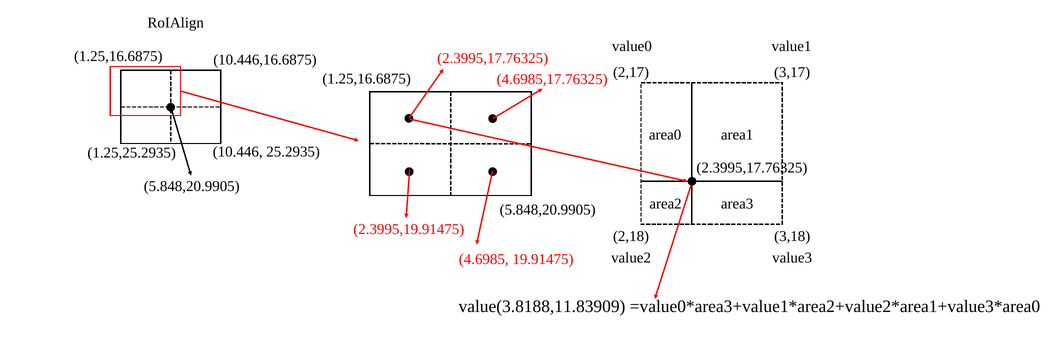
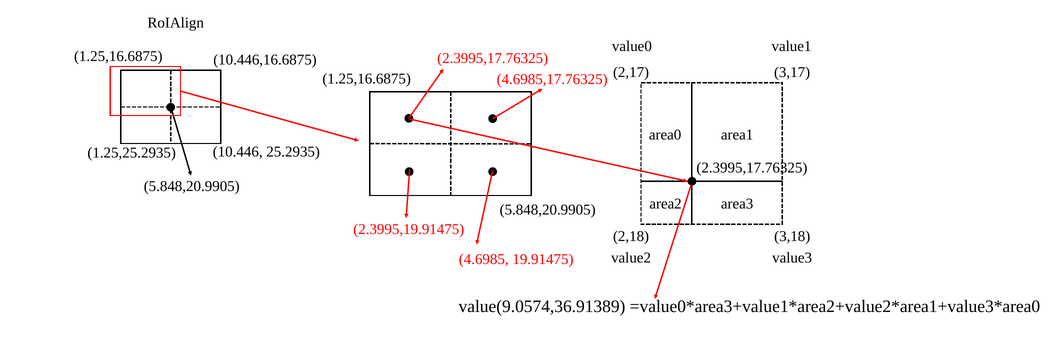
value(3.8188,11.83909: value(3.8188,11.83909 -> value(9.0574,36.91389
